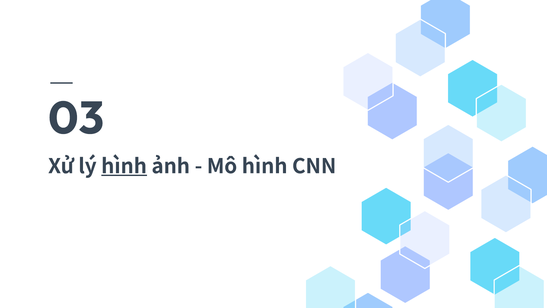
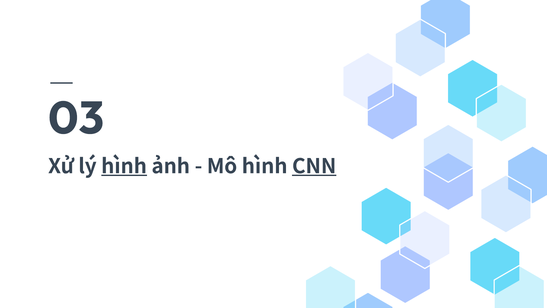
CNN underline: none -> present
